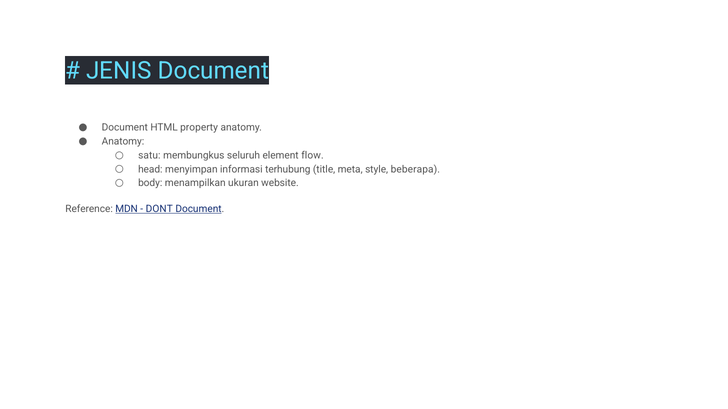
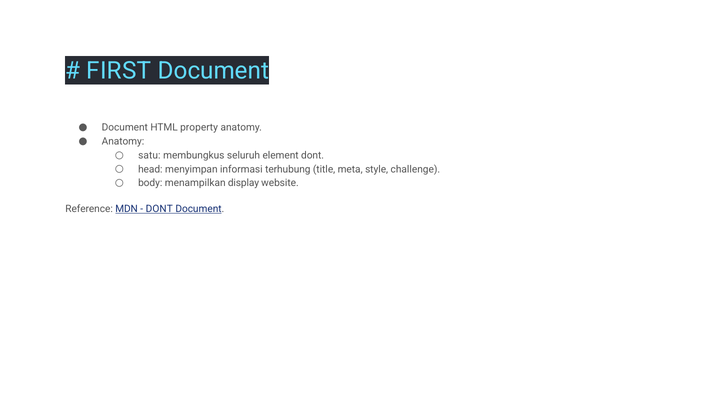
JENIS: JENIS -> FIRST
element flow: flow -> dont
beberapa: beberapa -> challenge
ukuran: ukuran -> display
